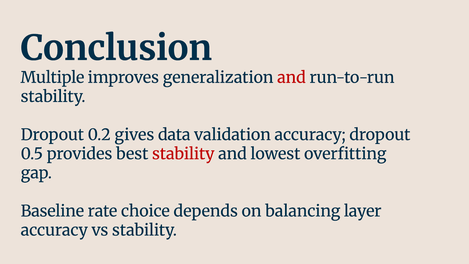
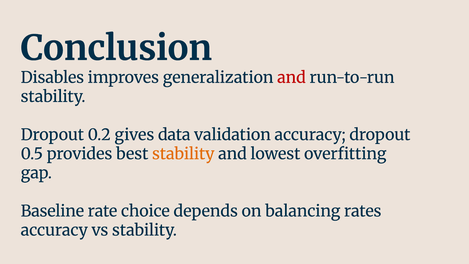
Multiple: Multiple -> Disables
stability at (183, 154) colour: red -> orange
layer: layer -> rates
